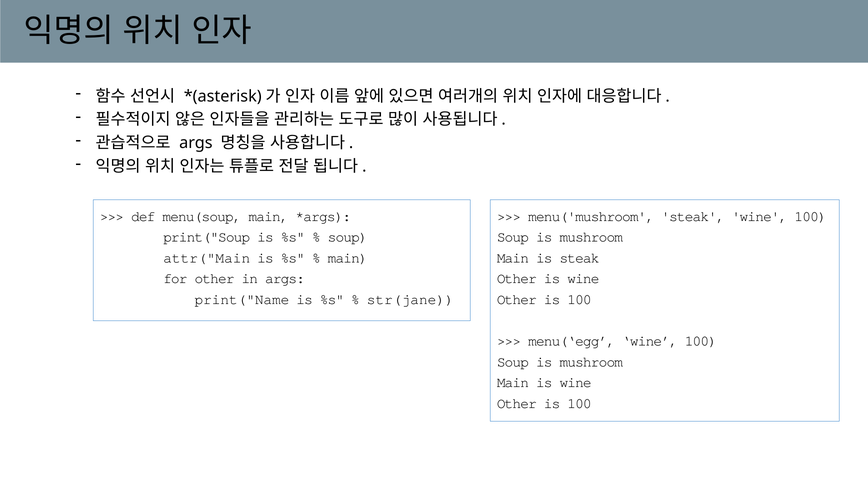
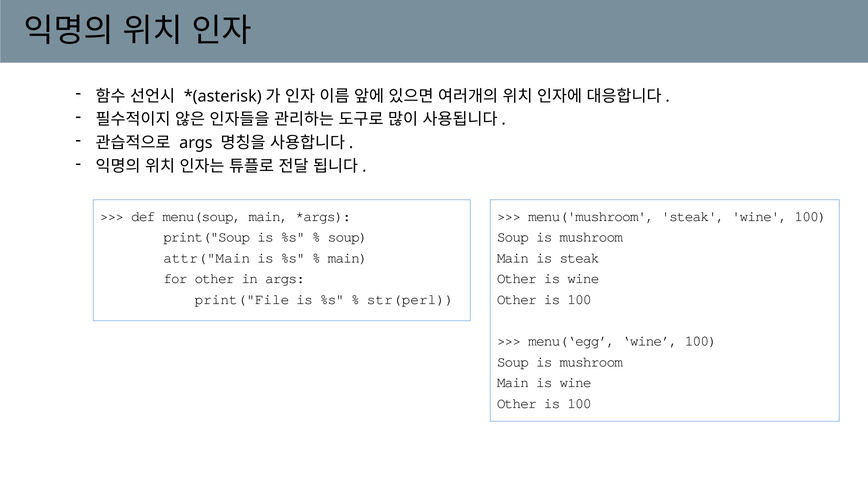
print("Name: print("Name -> print("File
str(jane: str(jane -> str(perl
